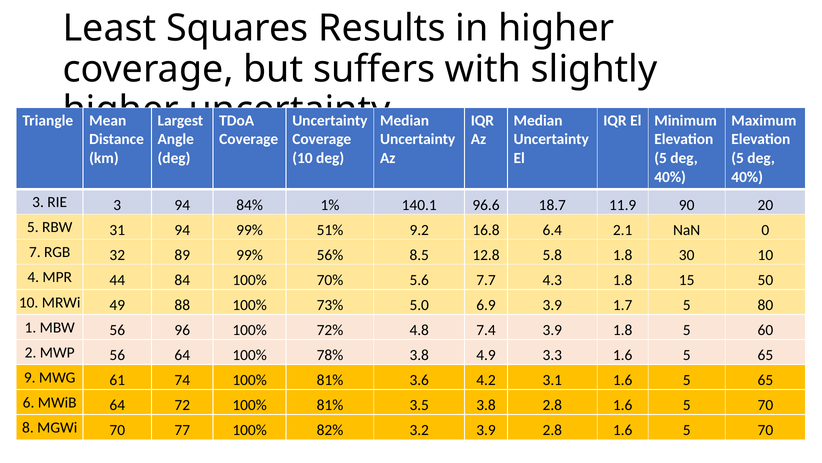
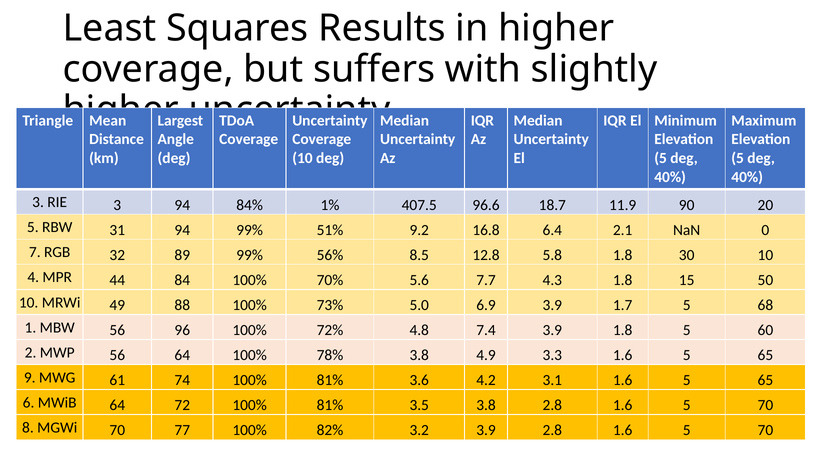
140.1: 140.1 -> 407.5
80: 80 -> 68
